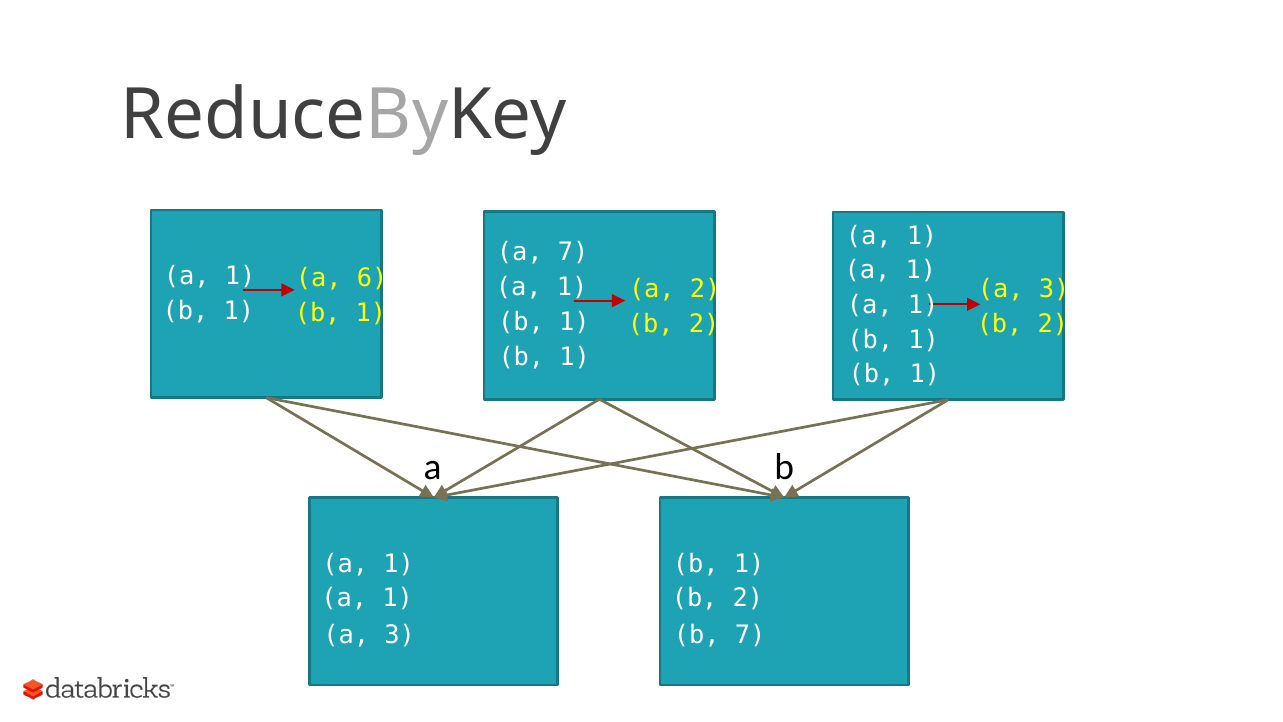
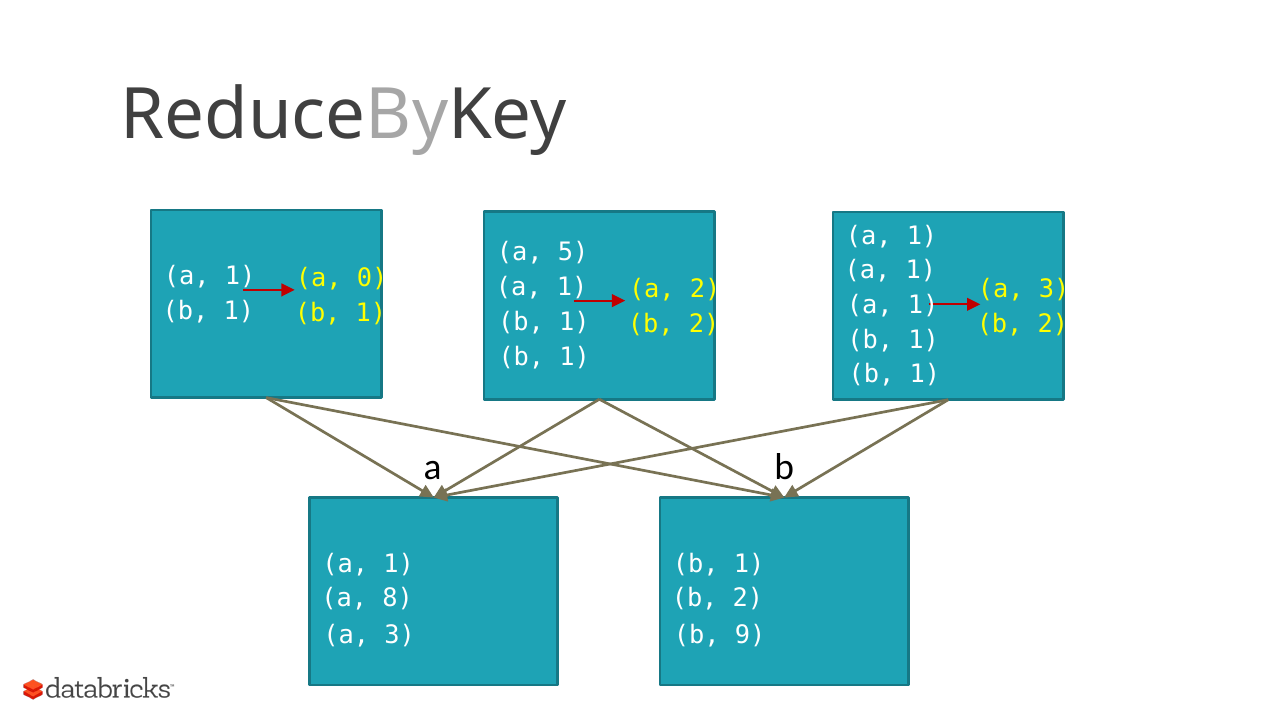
a 7: 7 -> 5
6: 6 -> 0
1 at (398, 598): 1 -> 8
b 7: 7 -> 9
